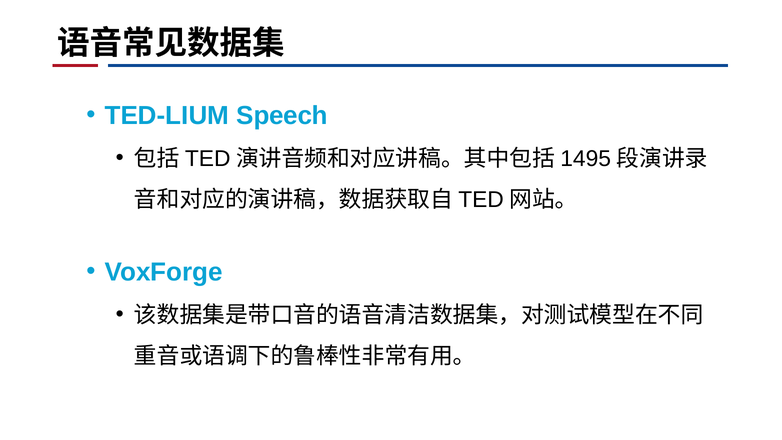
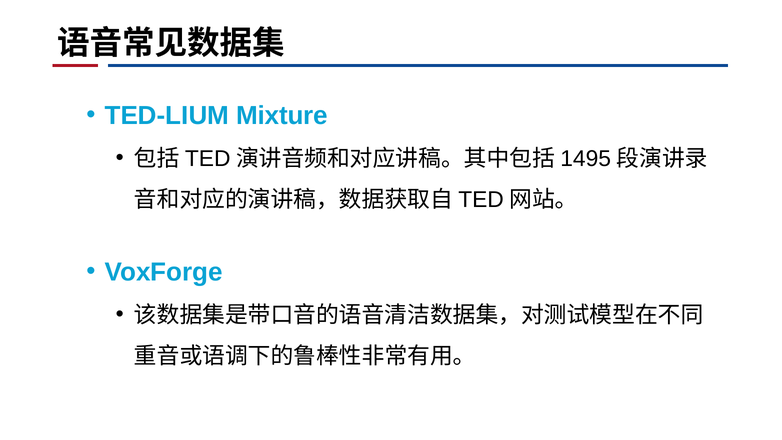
Speech: Speech -> Mixture
